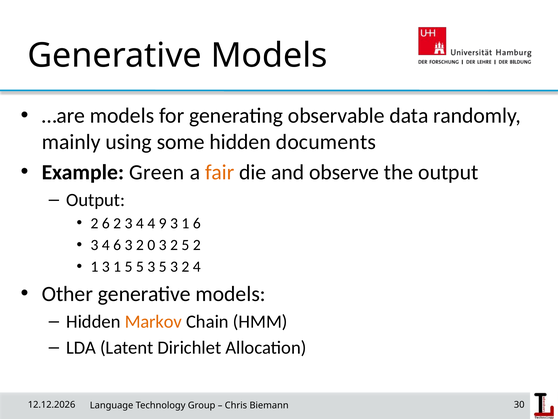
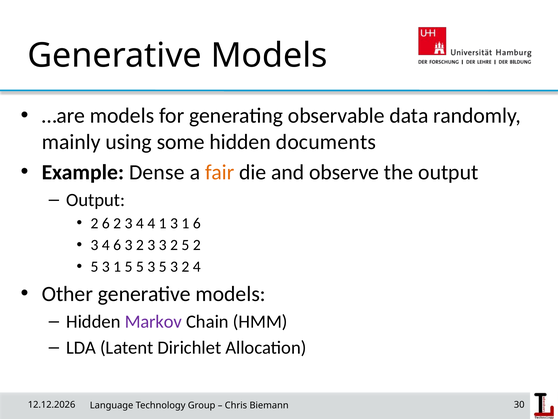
Green: Green -> Dense
4 9: 9 -> 1
3 2 0: 0 -> 3
1 at (94, 267): 1 -> 5
Markov colour: orange -> purple
